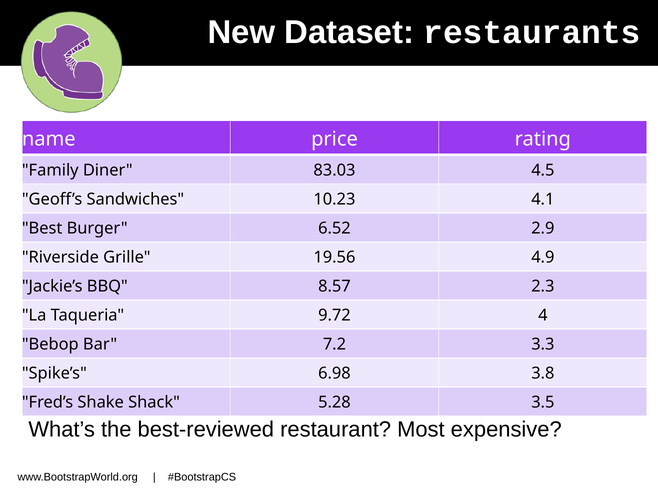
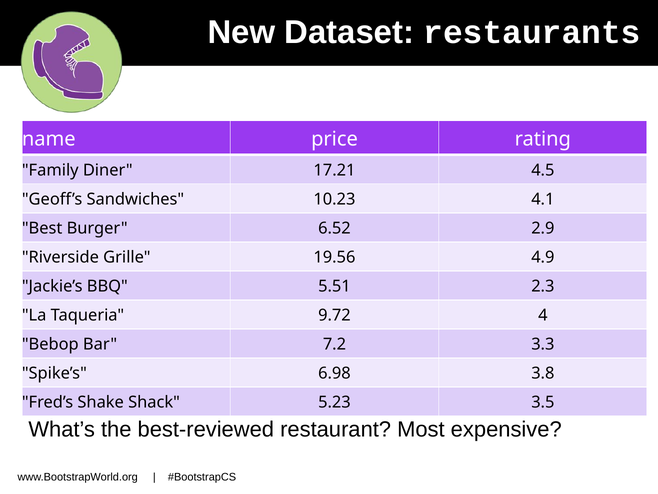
83.03: 83.03 -> 17.21
8.57: 8.57 -> 5.51
5.28: 5.28 -> 5.23
